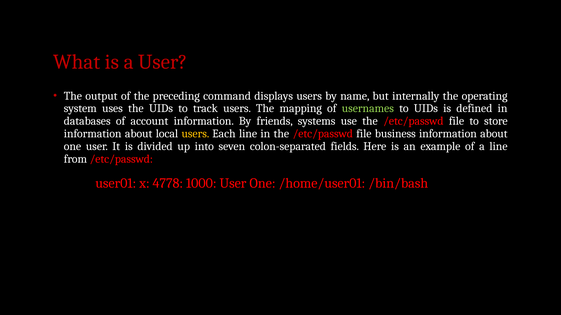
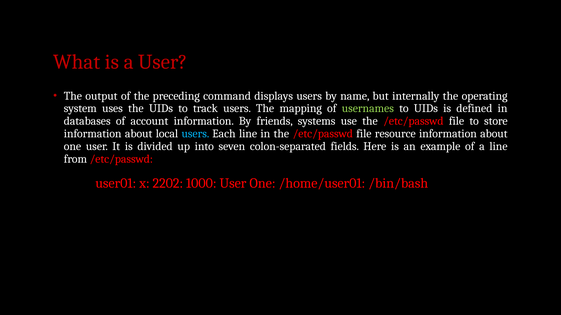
users at (195, 134) colour: yellow -> light blue
business: business -> resource
4778: 4778 -> 2202
